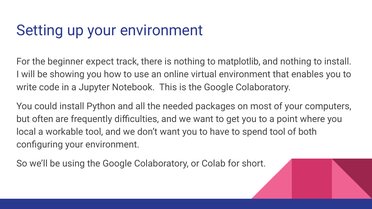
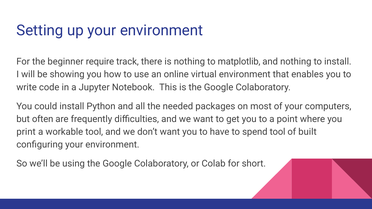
expect: expect -> require
local: local -> print
both: both -> built
